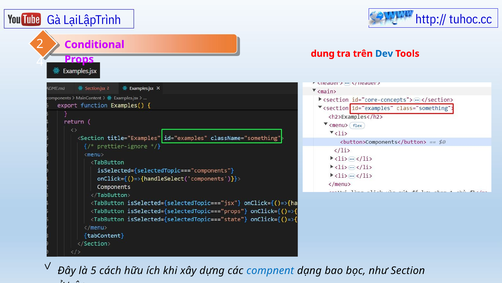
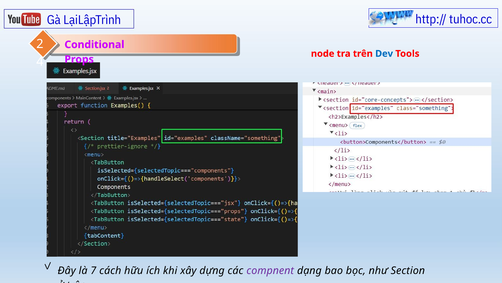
dung: dung -> node
5: 5 -> 7
compnent colour: blue -> purple
